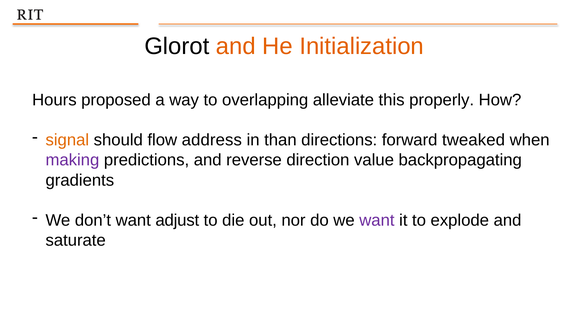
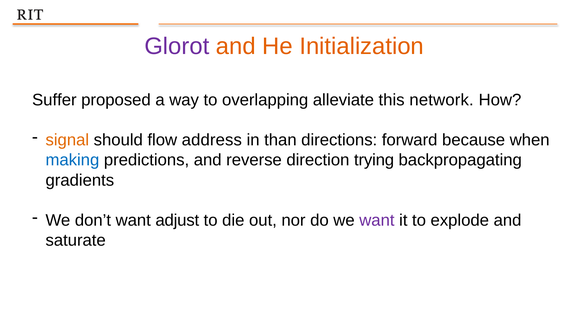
Glorot colour: black -> purple
Hours: Hours -> Suffer
properly: properly -> network
tweaked: tweaked -> because
making colour: purple -> blue
value: value -> trying
